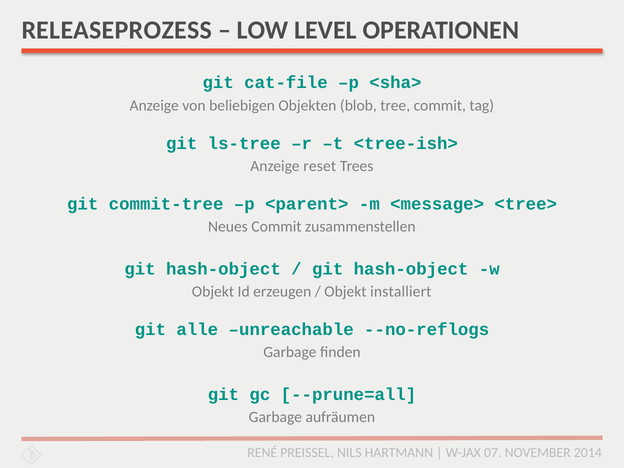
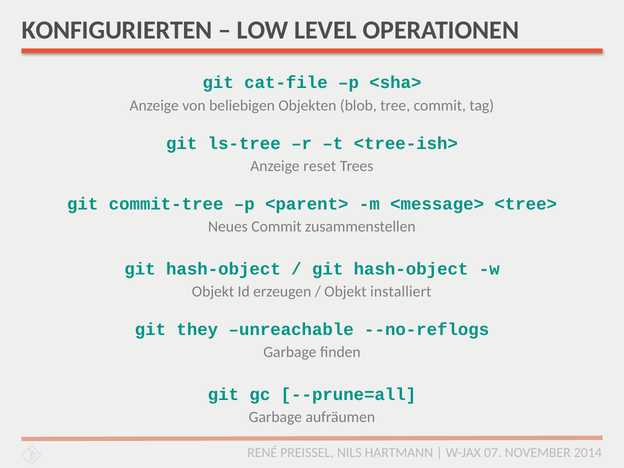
RELEASEPROZESS: RELEASEPROZESS -> KONFIGURIERTEN
alle: alle -> they
